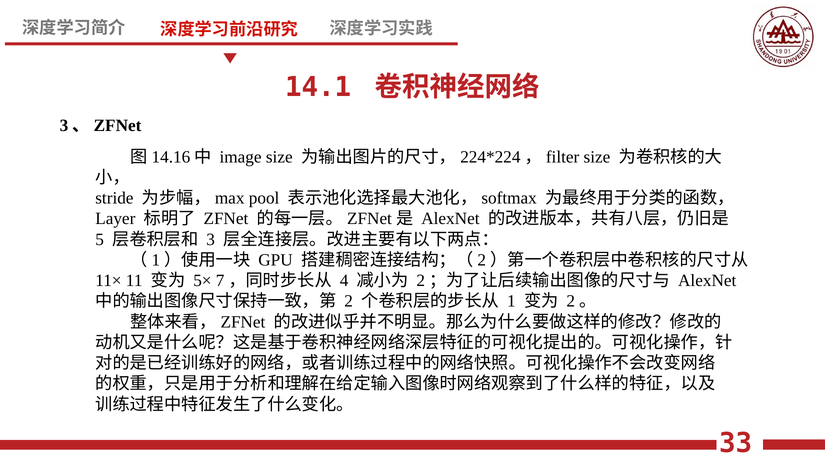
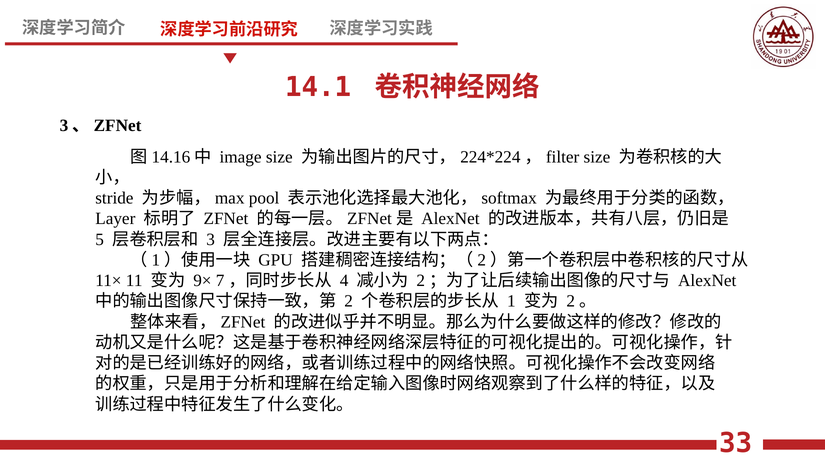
5×: 5× -> 9×
